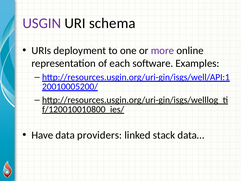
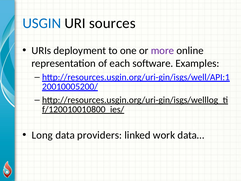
USGIN colour: purple -> blue
schema: schema -> sources
Have: Have -> Long
stack: stack -> work
